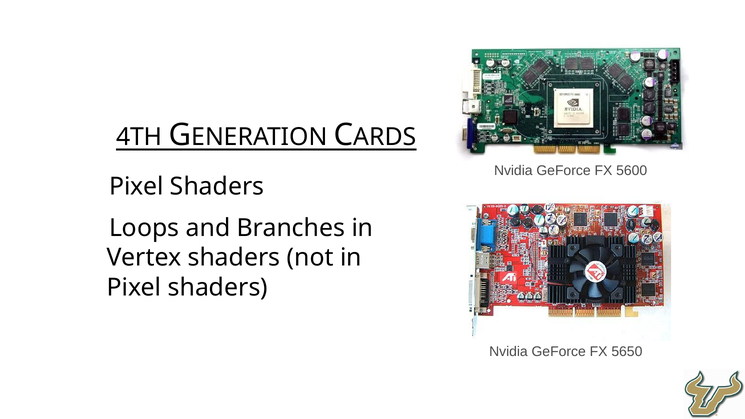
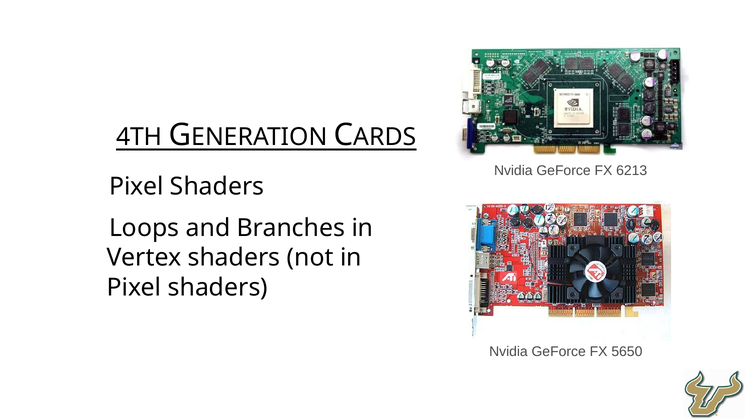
5600: 5600 -> 6213
